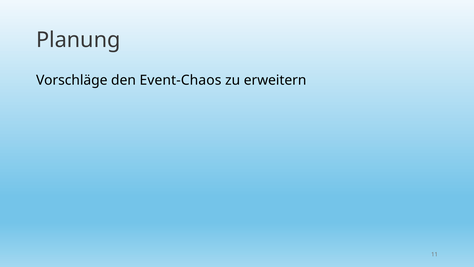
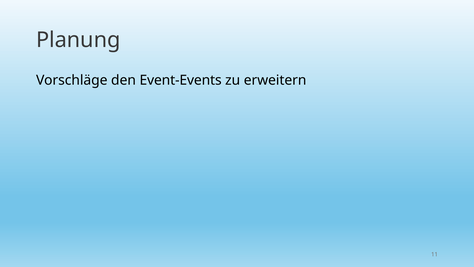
Event-Chaos: Event-Chaos -> Event-Events
